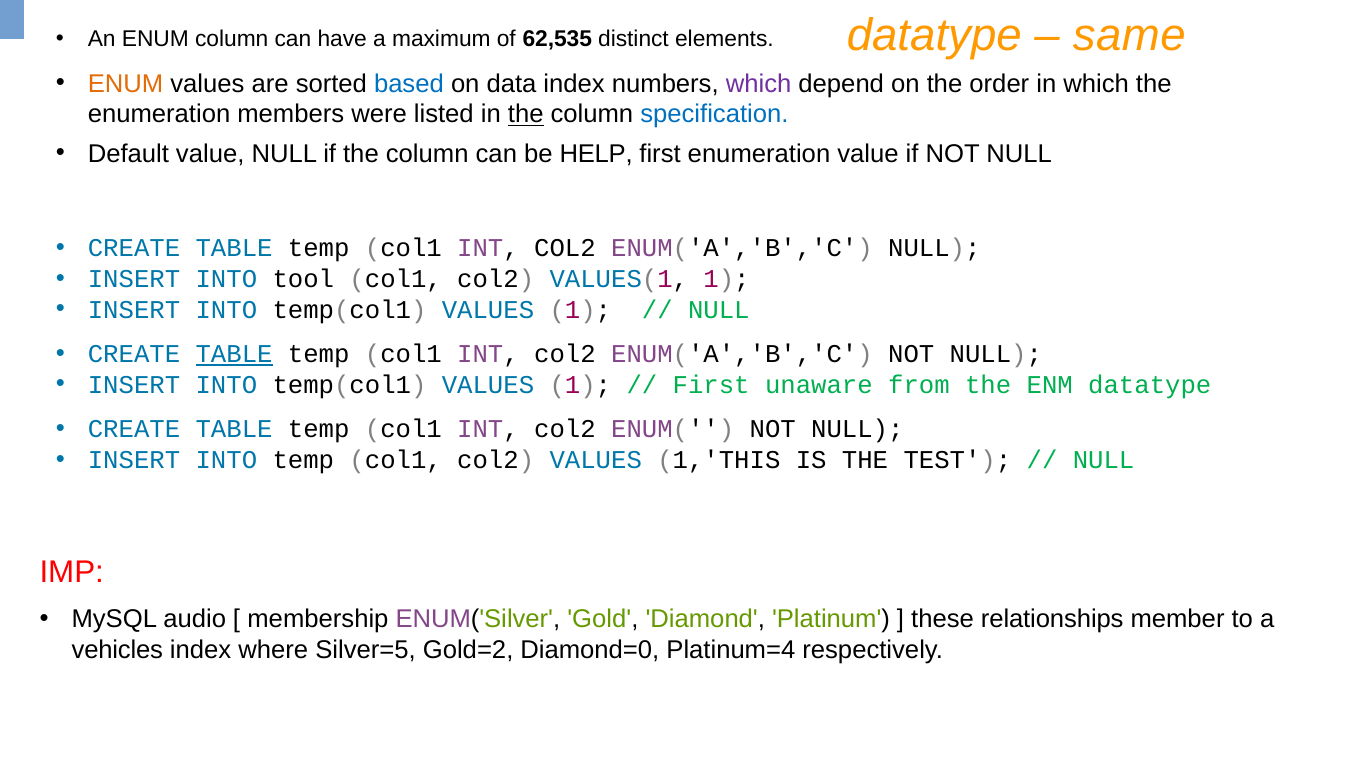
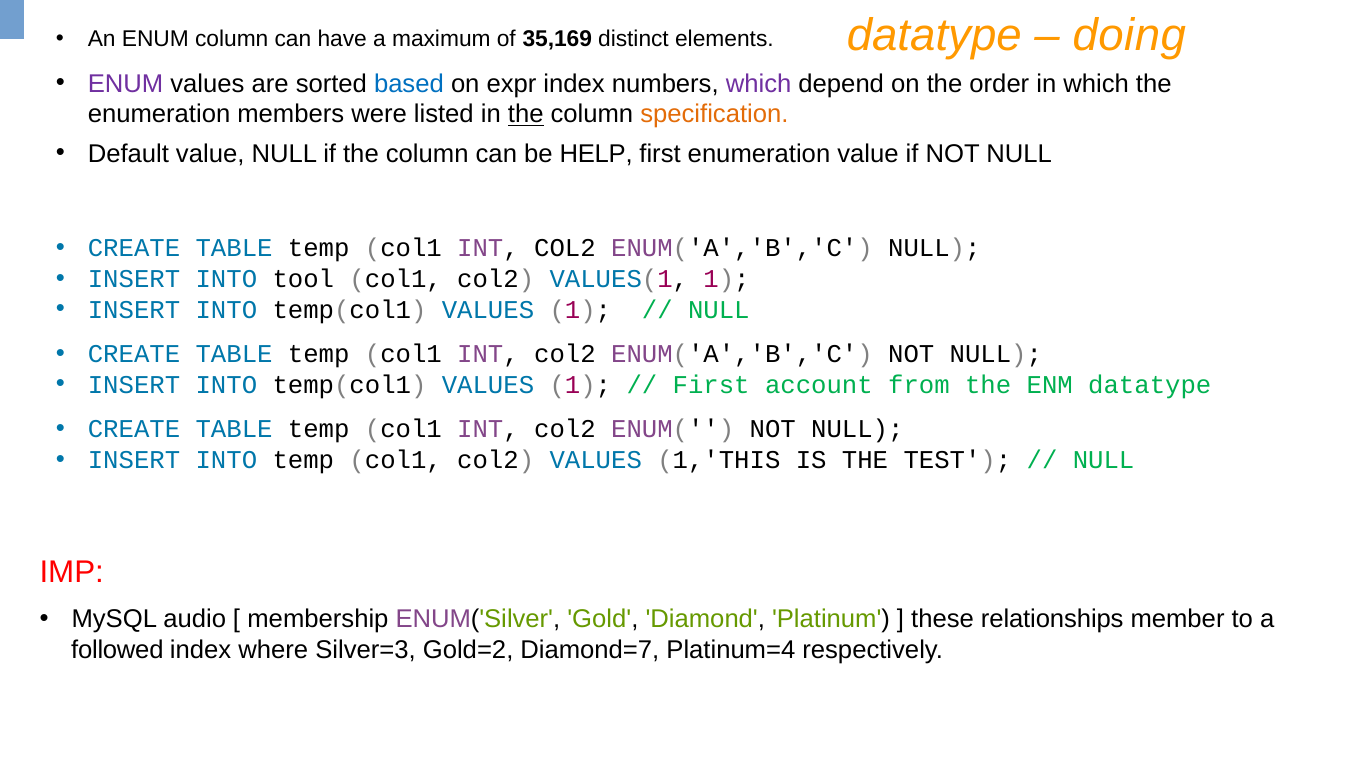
same: same -> doing
62,535: 62,535 -> 35,169
ENUM at (126, 84) colour: orange -> purple
data: data -> expr
specification colour: blue -> orange
TABLE at (234, 354) underline: present -> none
unaware: unaware -> account
vehicles: vehicles -> followed
Silver=5: Silver=5 -> Silver=3
Diamond=0: Diamond=0 -> Diamond=7
